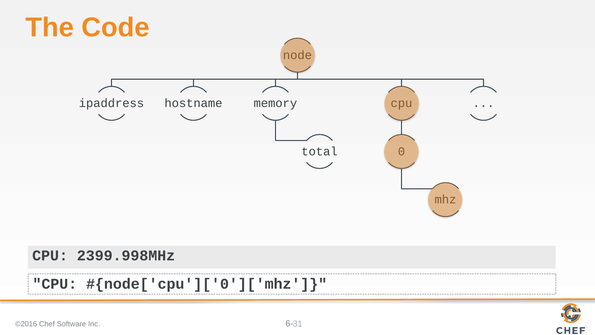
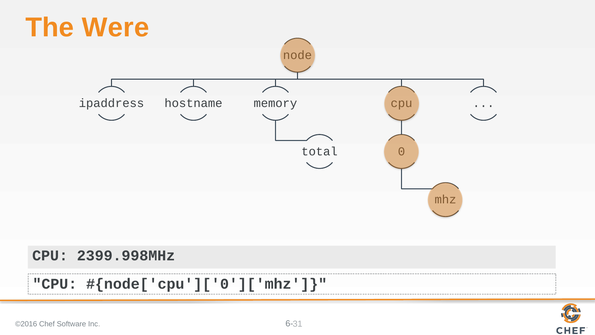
Code: Code -> Were
